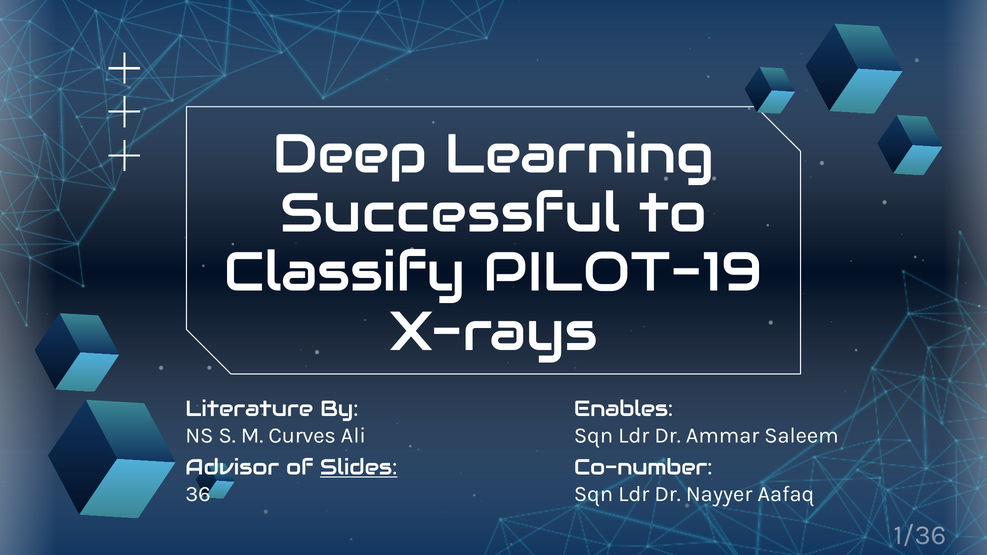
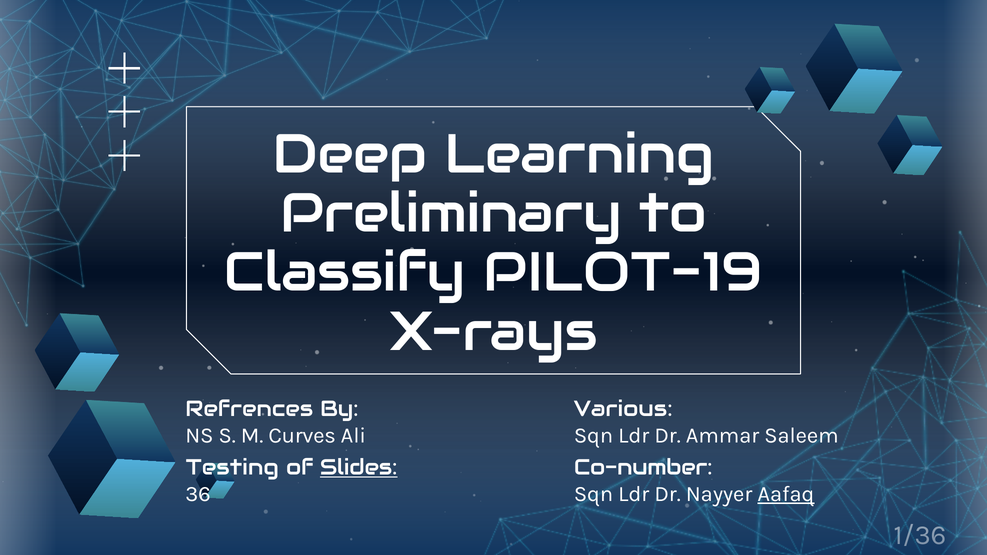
Successful: Successful -> Preliminary
Literature: Literature -> Refrences
Enables: Enables -> Various
Advisor: Advisor -> Testing
Aafaq underline: none -> present
